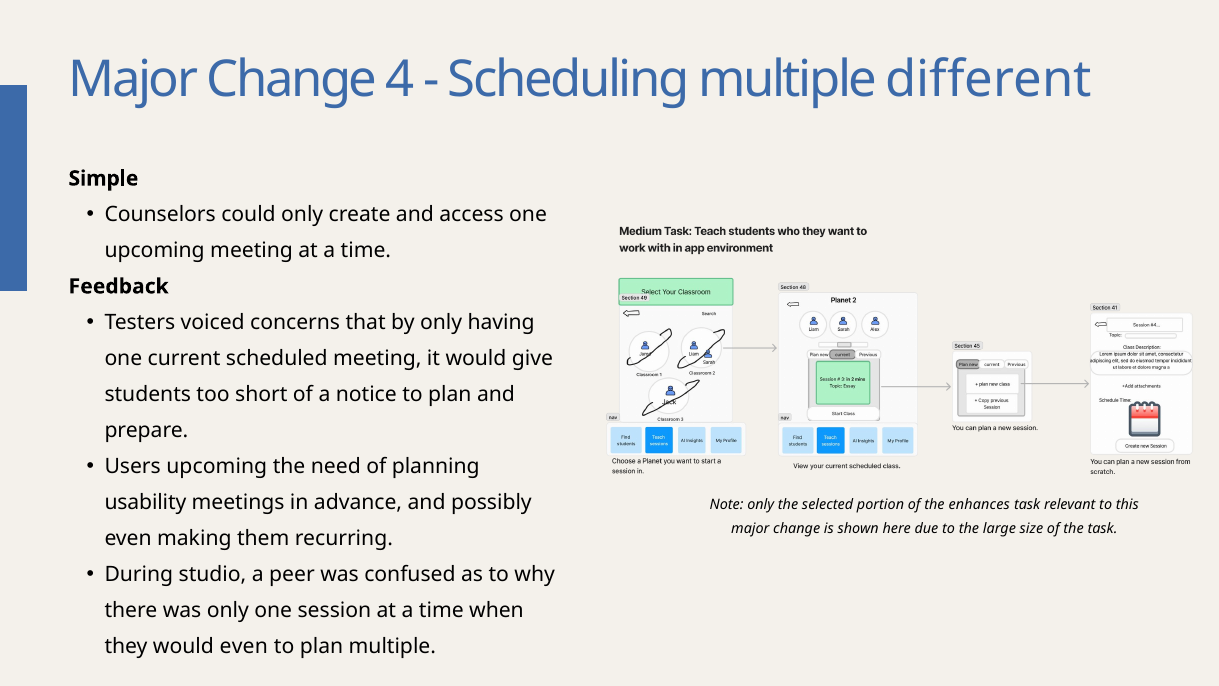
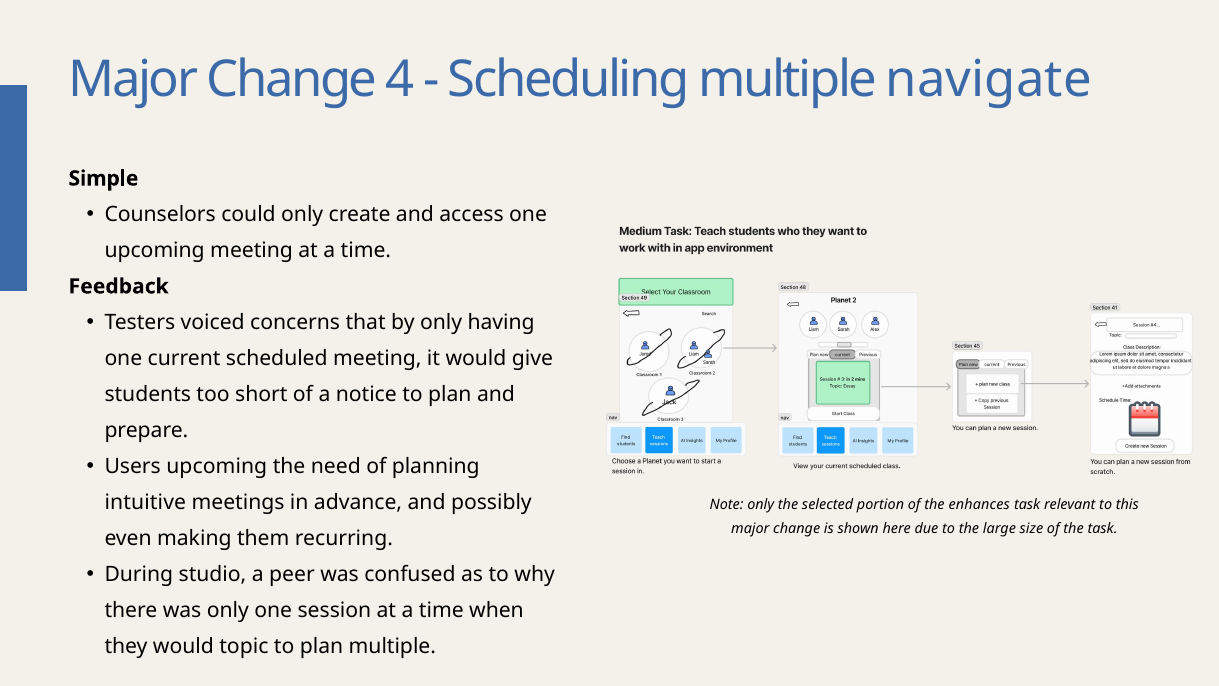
different: different -> navigate
usability: usability -> intuitive
would even: even -> topic
